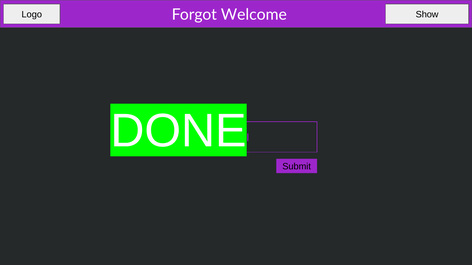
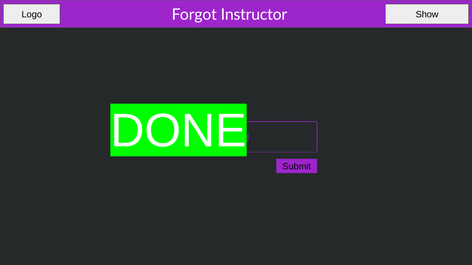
Welcome: Welcome -> Instructor
